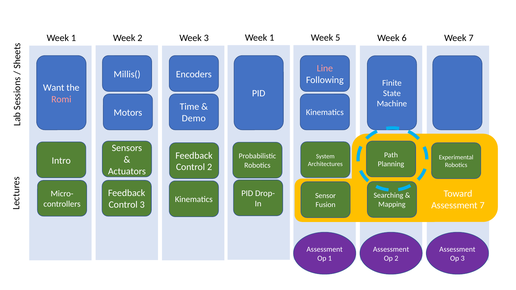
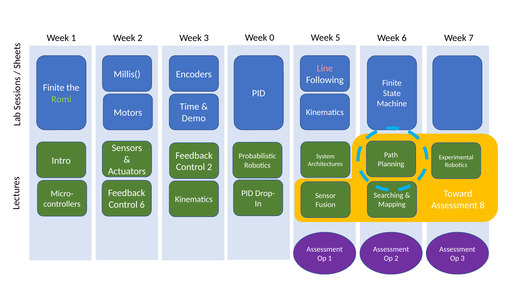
3 Week 1: 1 -> 0
Want at (54, 88): Want -> Finite
Romi colour: pink -> light green
Control 3: 3 -> 6
Assessment 7: 7 -> 8
